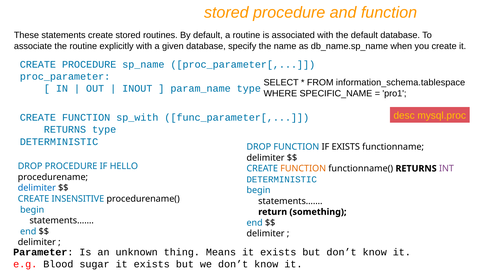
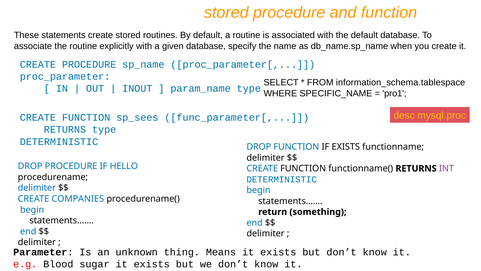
sp_with: sp_with -> sp_sees
FUNCTION at (303, 168) colour: orange -> black
INSENSITIVE: INSENSITIVE -> COMPANIES
